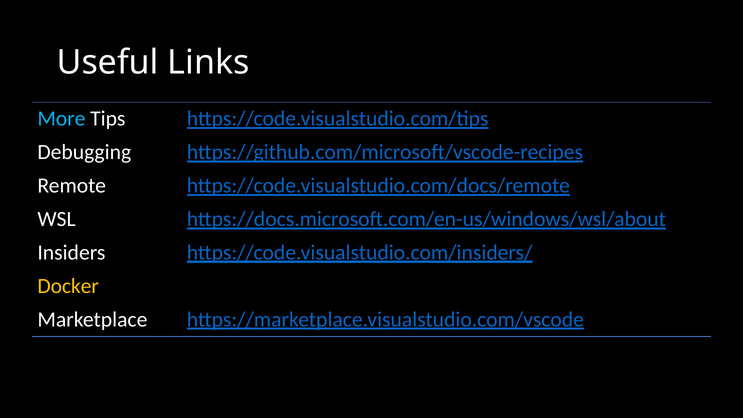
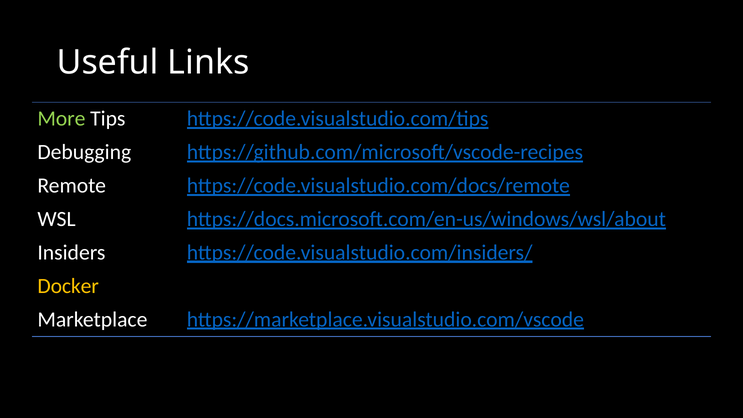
More colour: light blue -> light green
